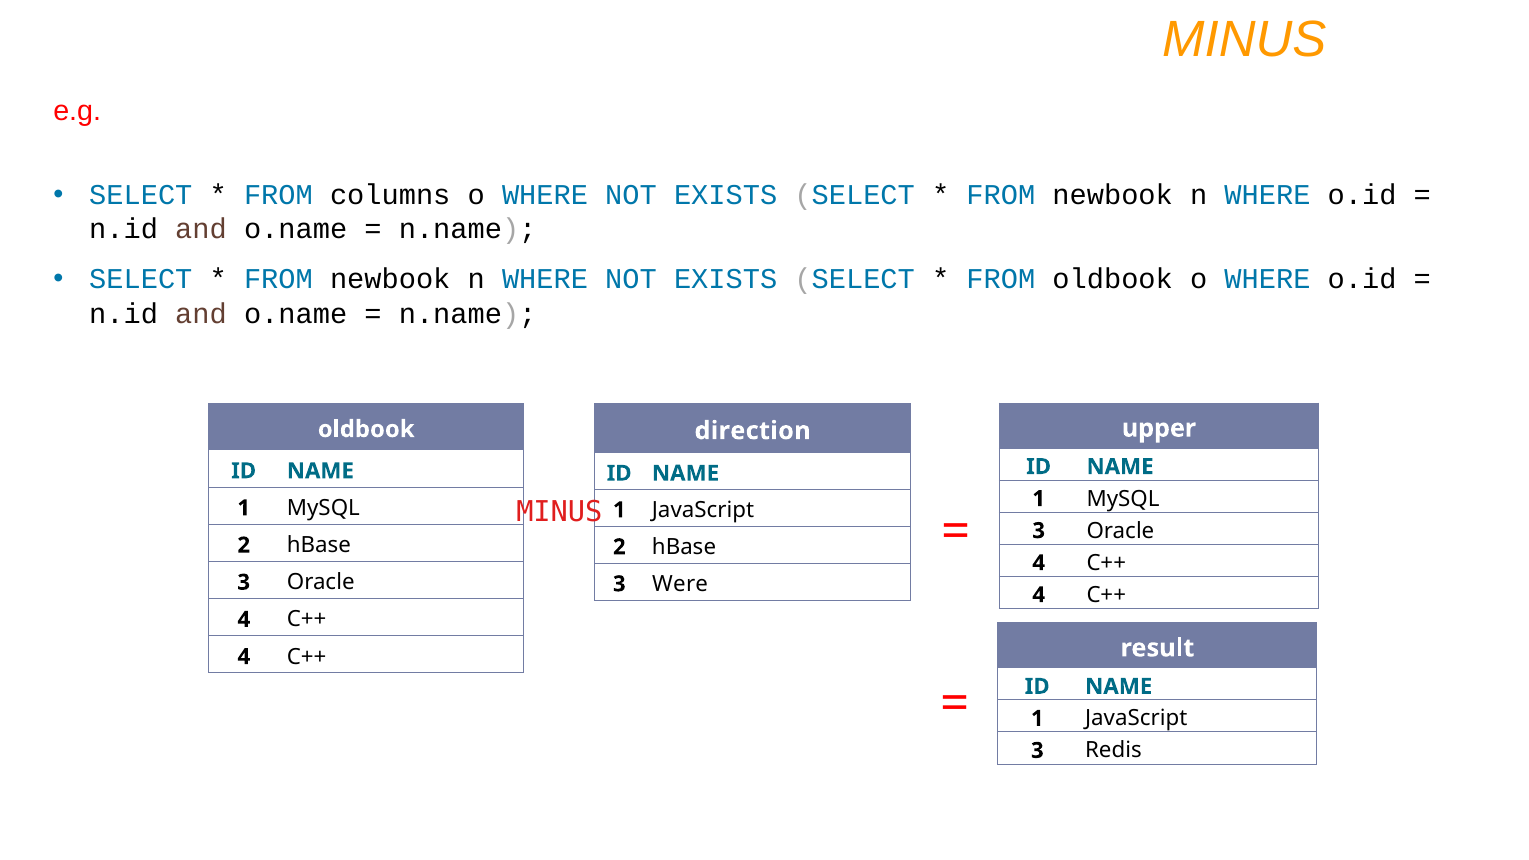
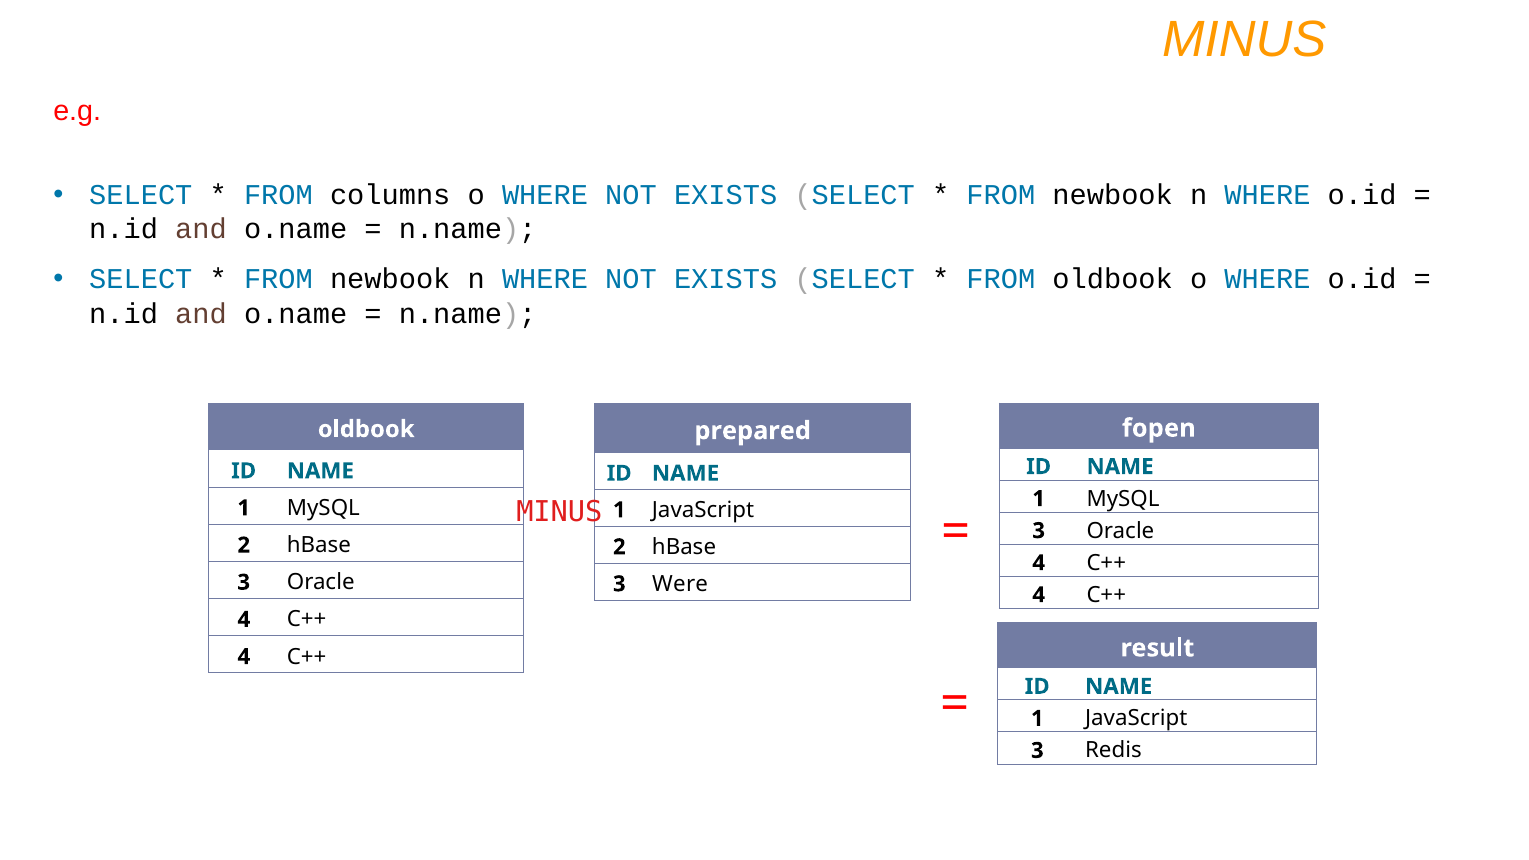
upper: upper -> fopen
direction: direction -> prepared
